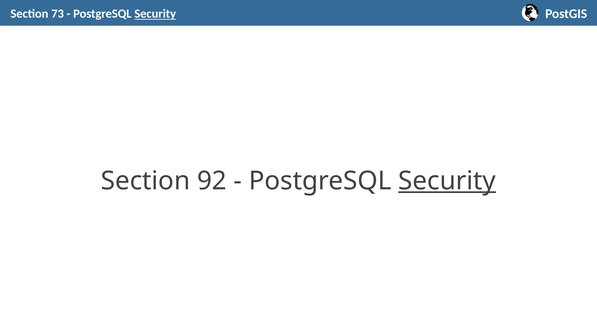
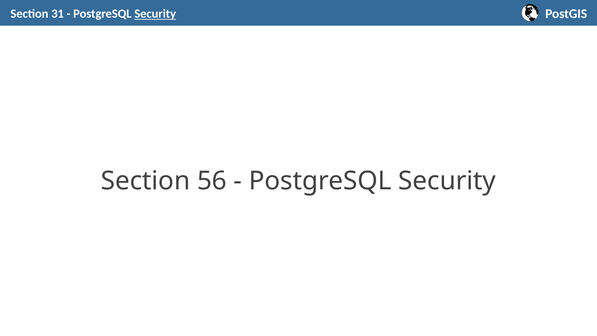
73: 73 -> 31
92: 92 -> 56
Security at (447, 181) underline: present -> none
